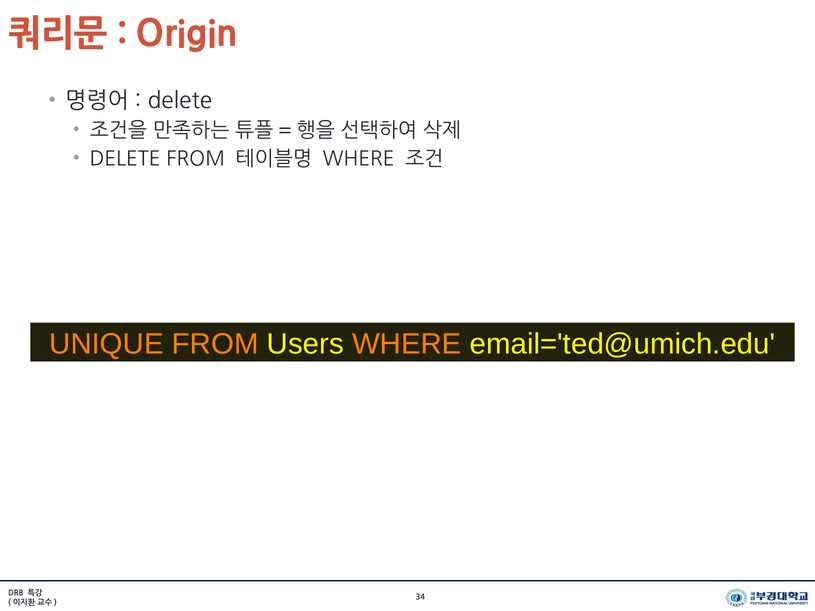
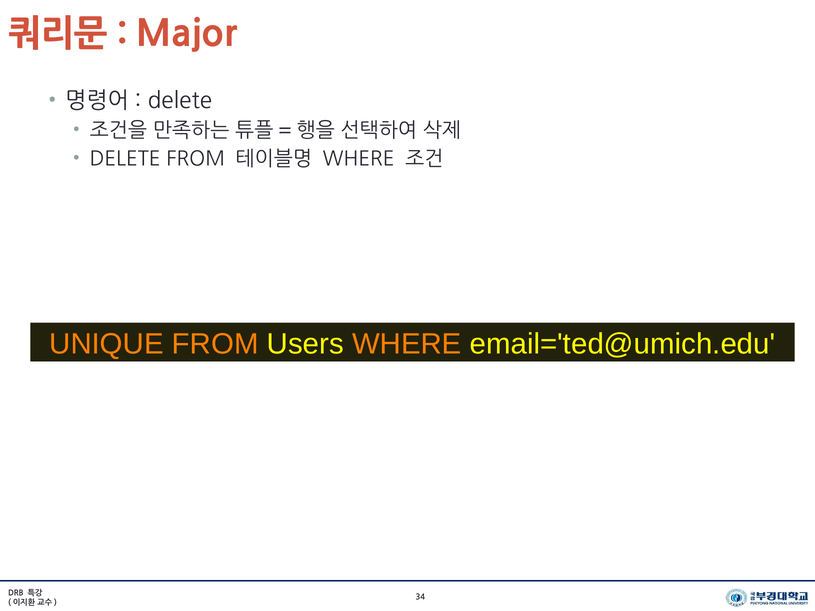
Origin: Origin -> Major
